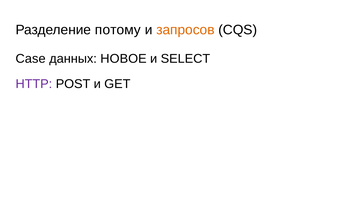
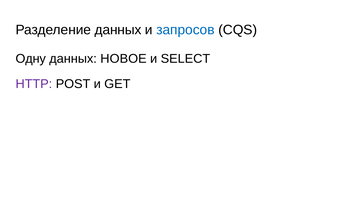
Разделение потому: потому -> данных
запросов colour: orange -> blue
Case: Case -> Одну
